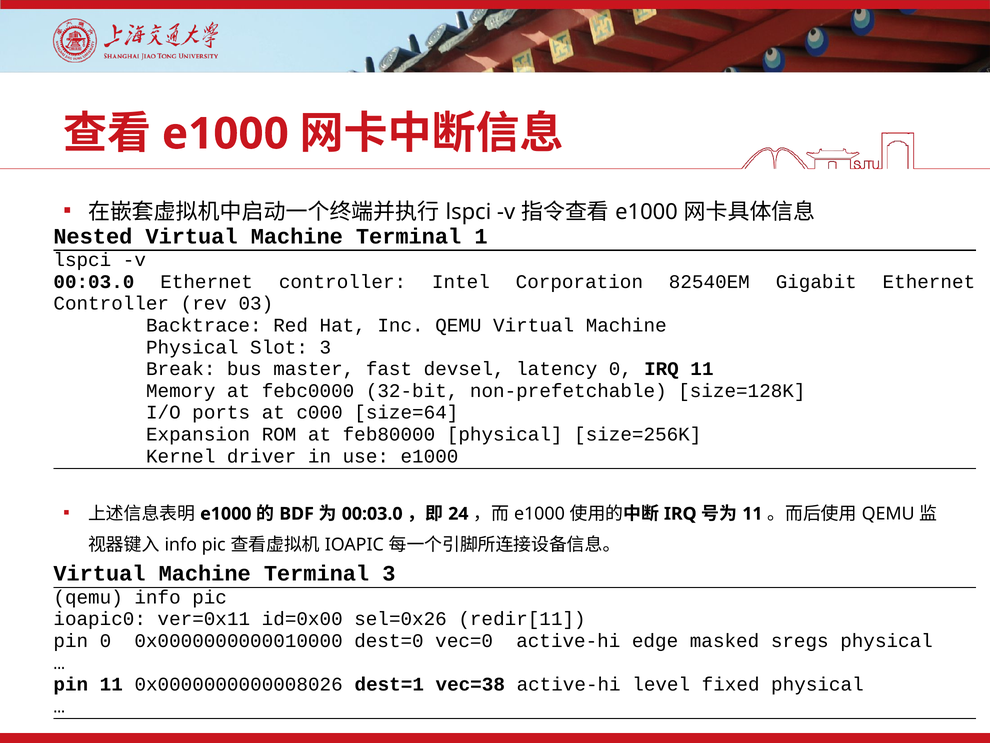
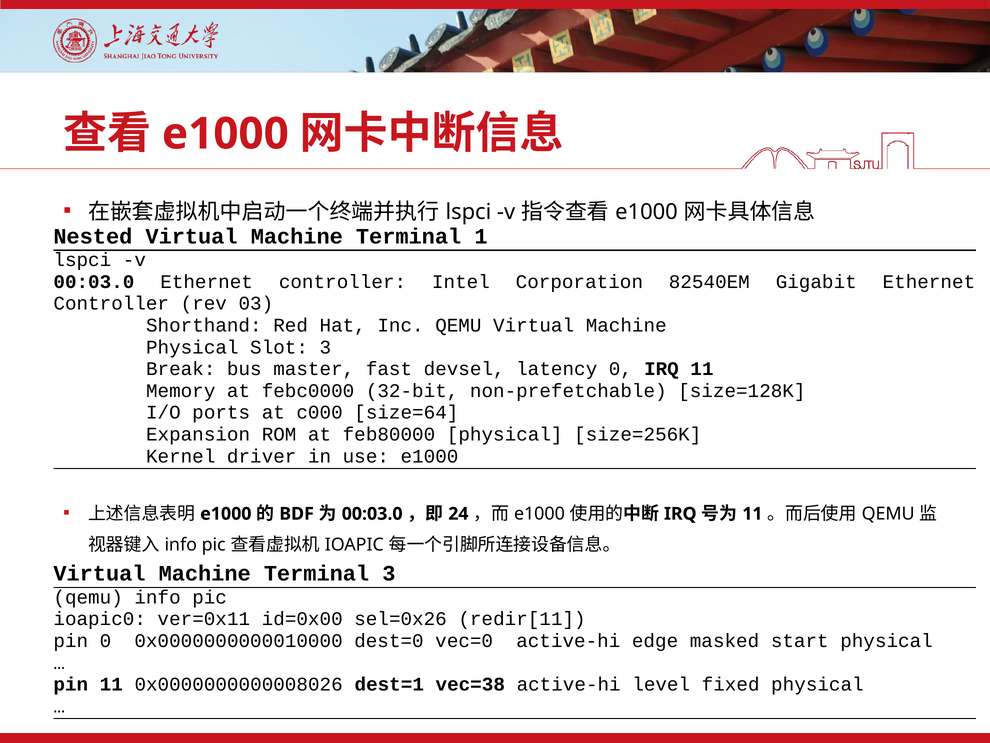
Backtrace: Backtrace -> Shorthand
sregs: sregs -> start
